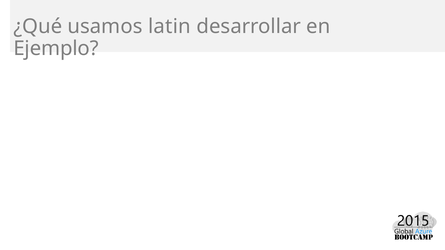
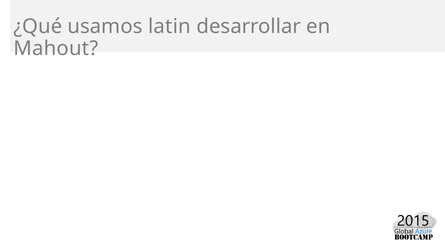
Ejemplo: Ejemplo -> Mahout
